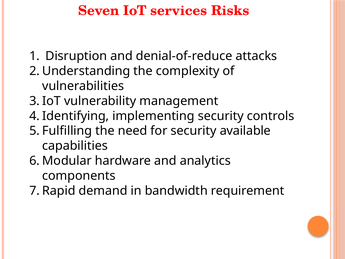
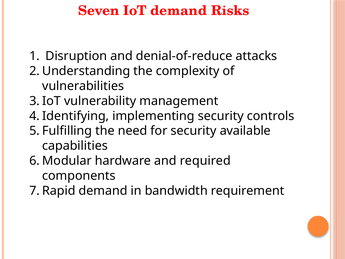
IoT services: services -> demand
analytics: analytics -> required
